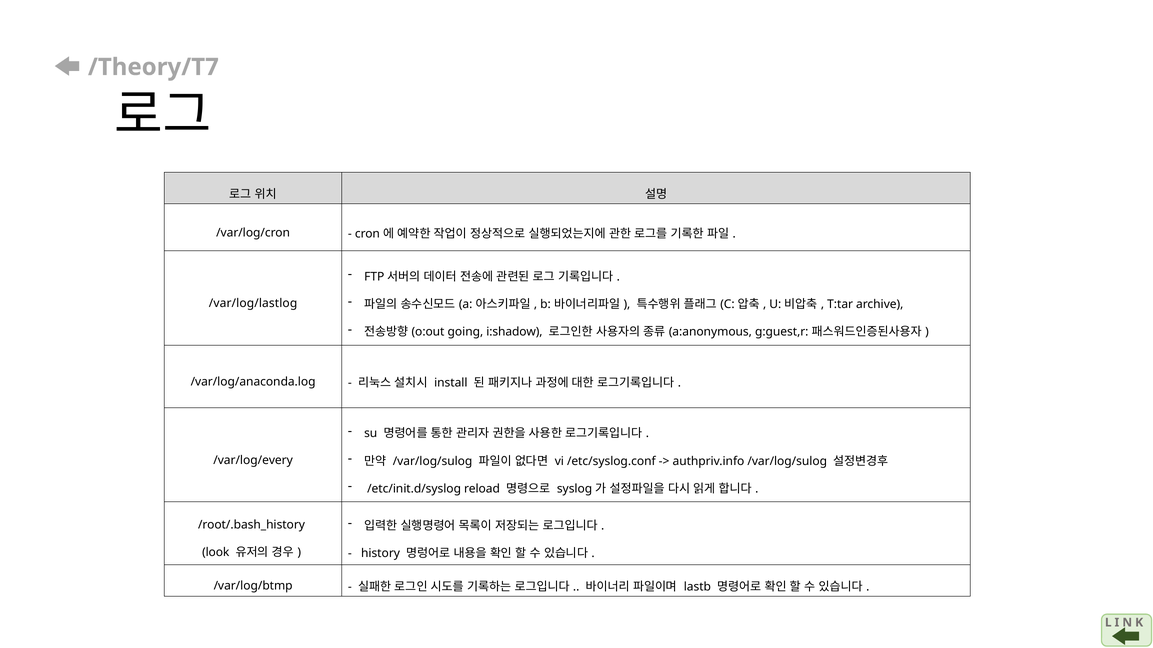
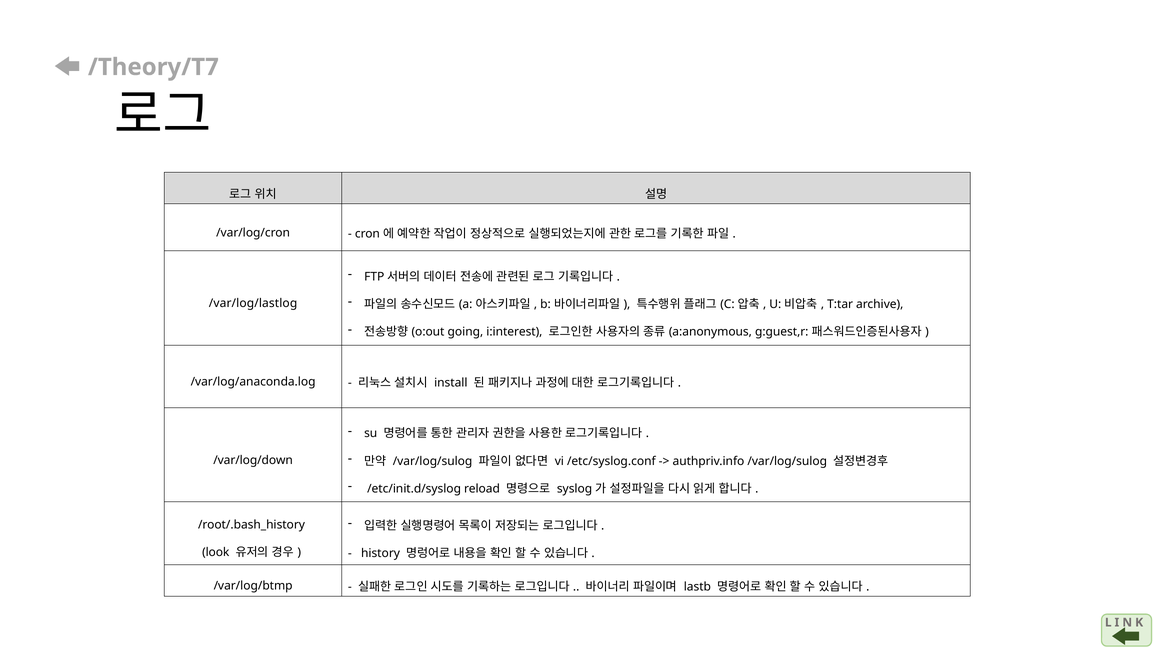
i:shadow: i:shadow -> i:interest
/var/log/every: /var/log/every -> /var/log/down
